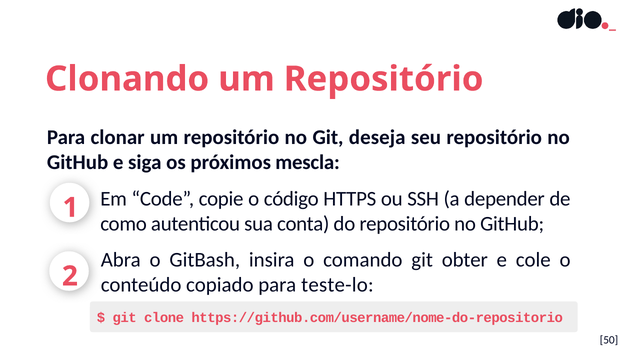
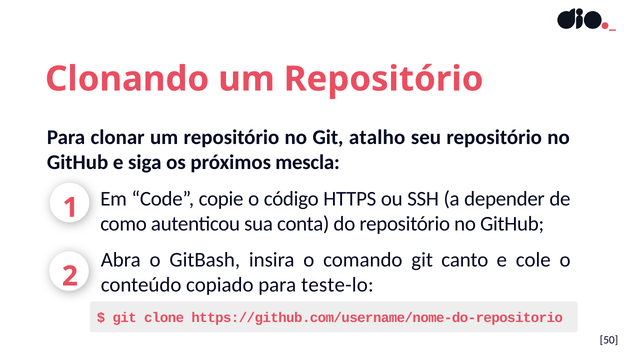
deseja: deseja -> atalho
obter: obter -> canto
